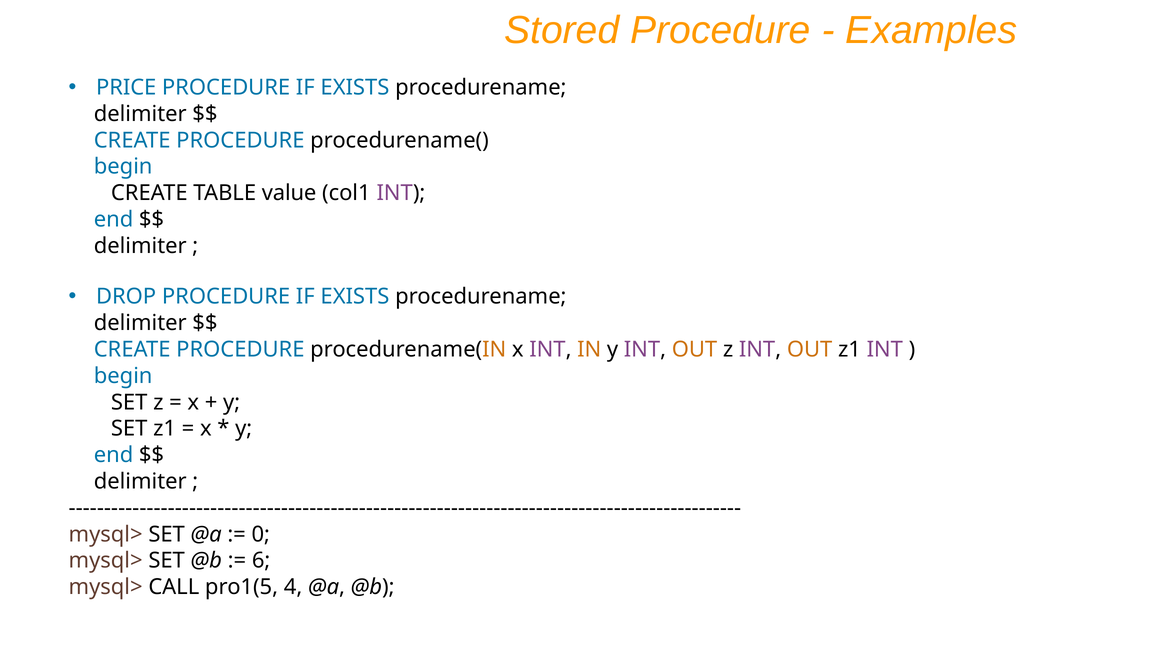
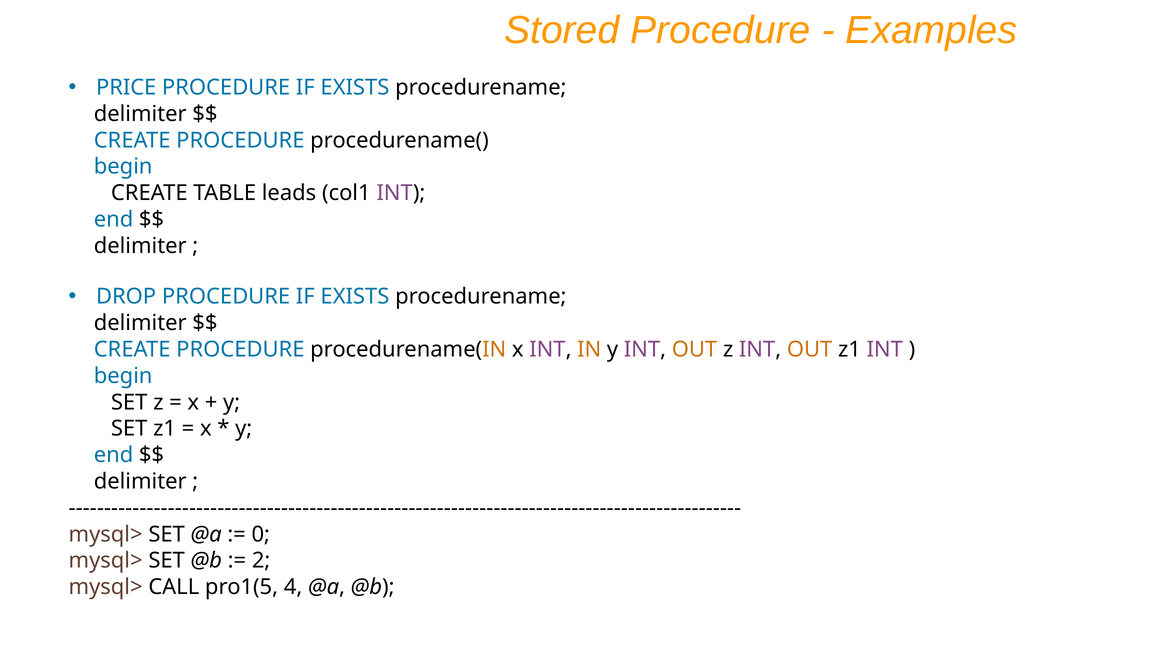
value: value -> leads
6: 6 -> 2
